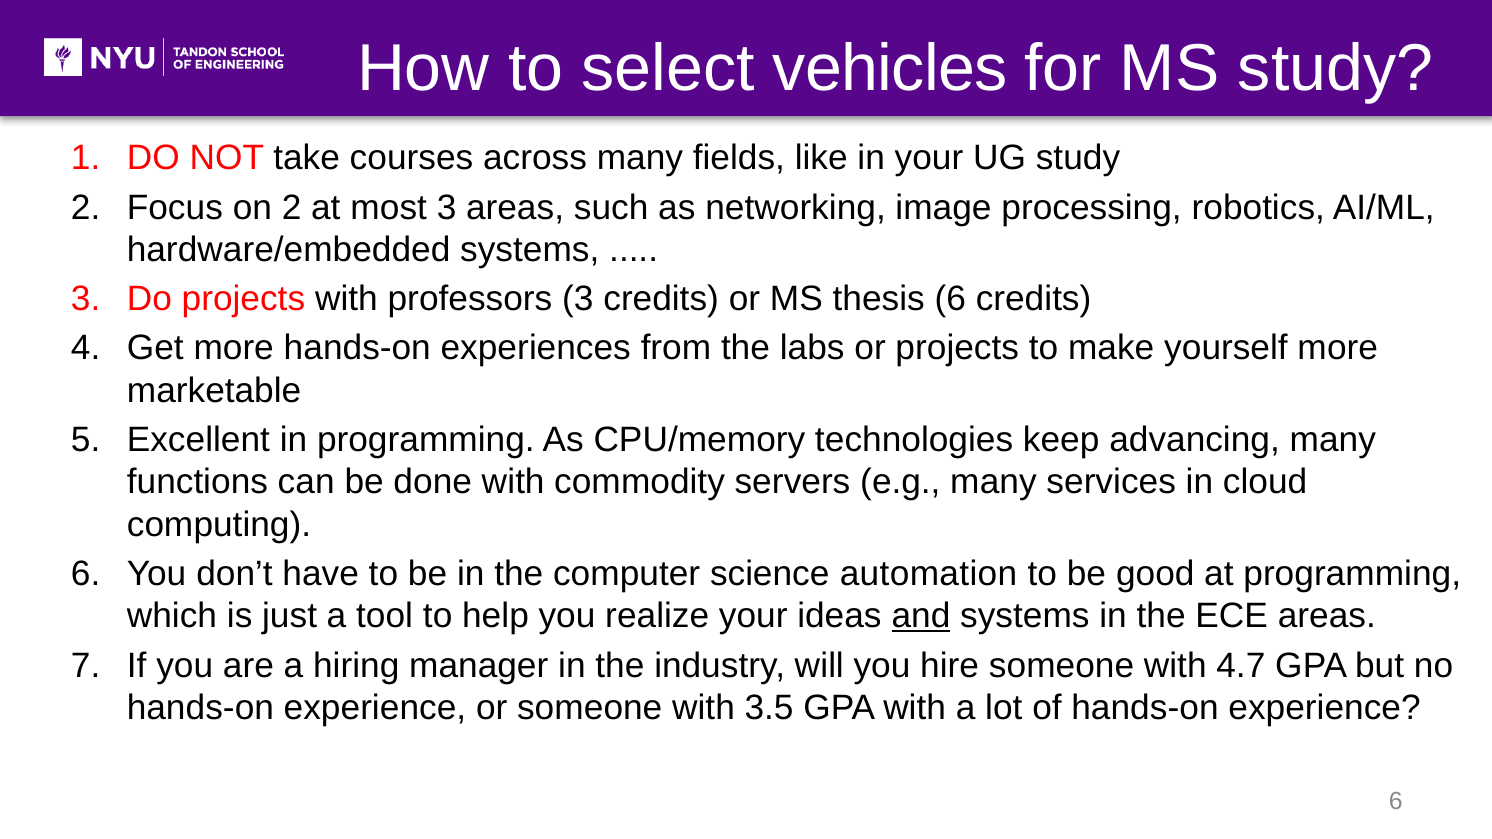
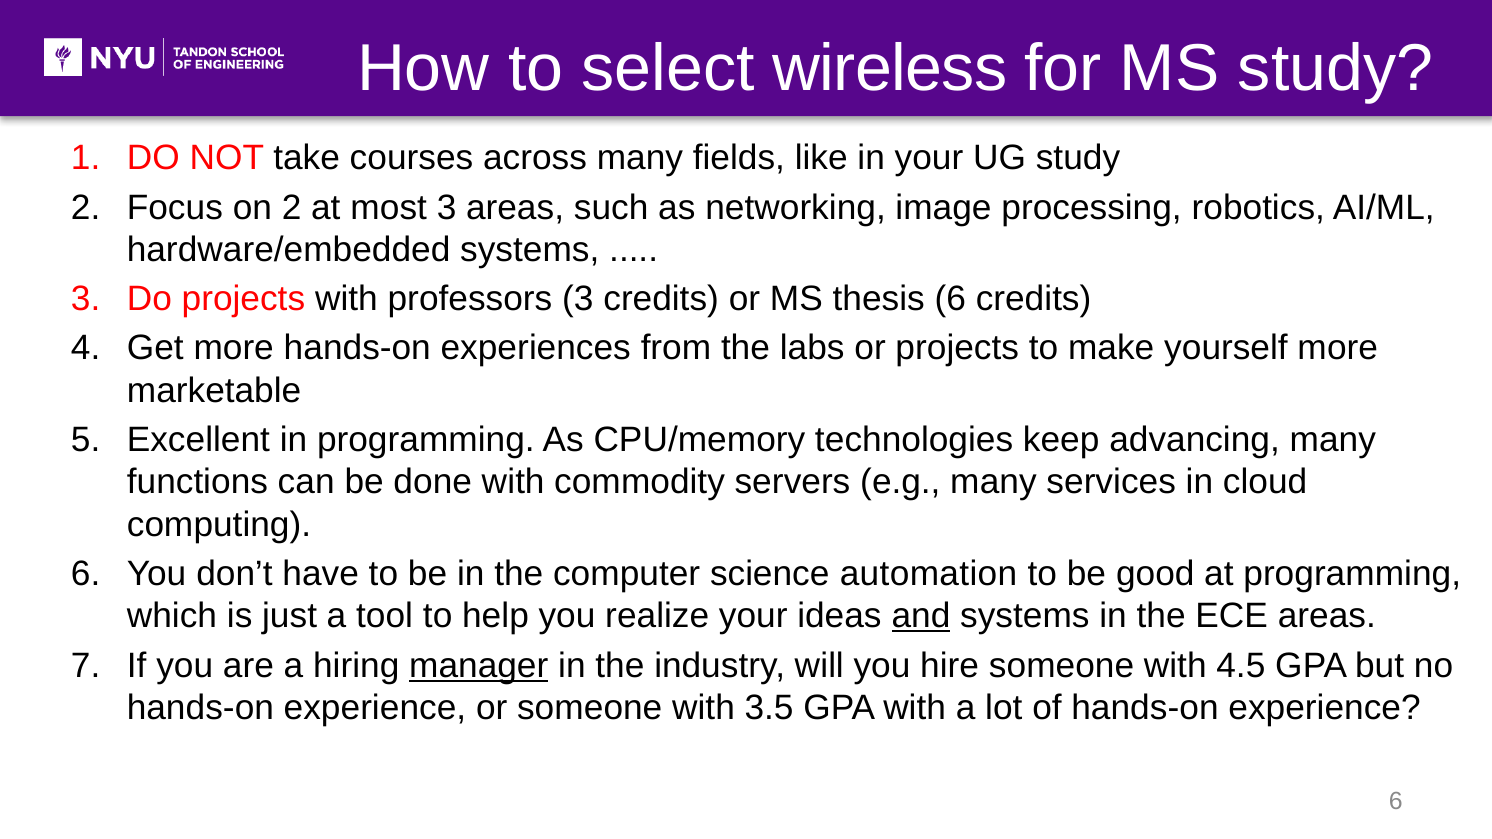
vehicles: vehicles -> wireless
manager underline: none -> present
4.7: 4.7 -> 4.5
